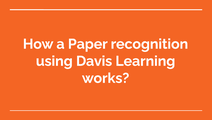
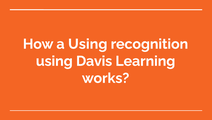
a Paper: Paper -> Using
